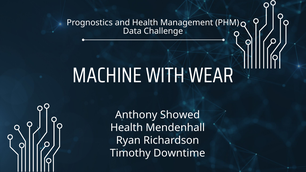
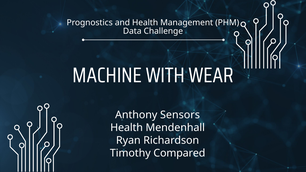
Showed: Showed -> Sensors
Downtime: Downtime -> Compared
